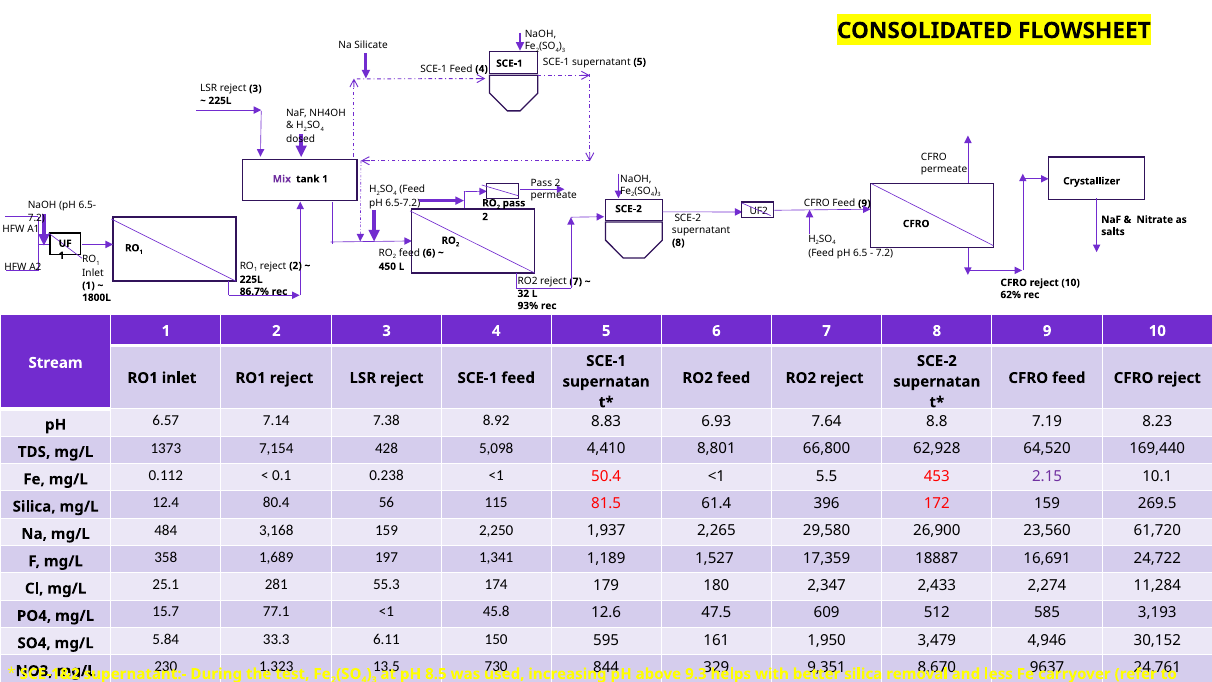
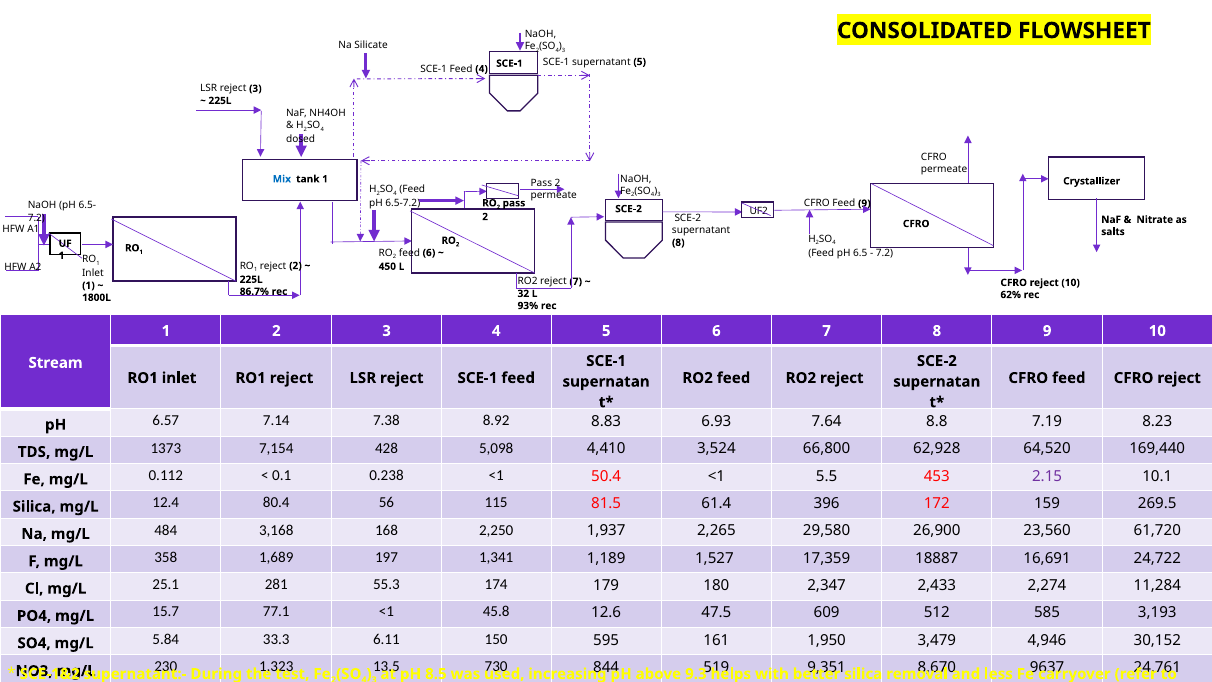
Mix colour: purple -> blue
8,801: 8,801 -> 3,524
3,168 159: 159 -> 168
329: 329 -> 519
